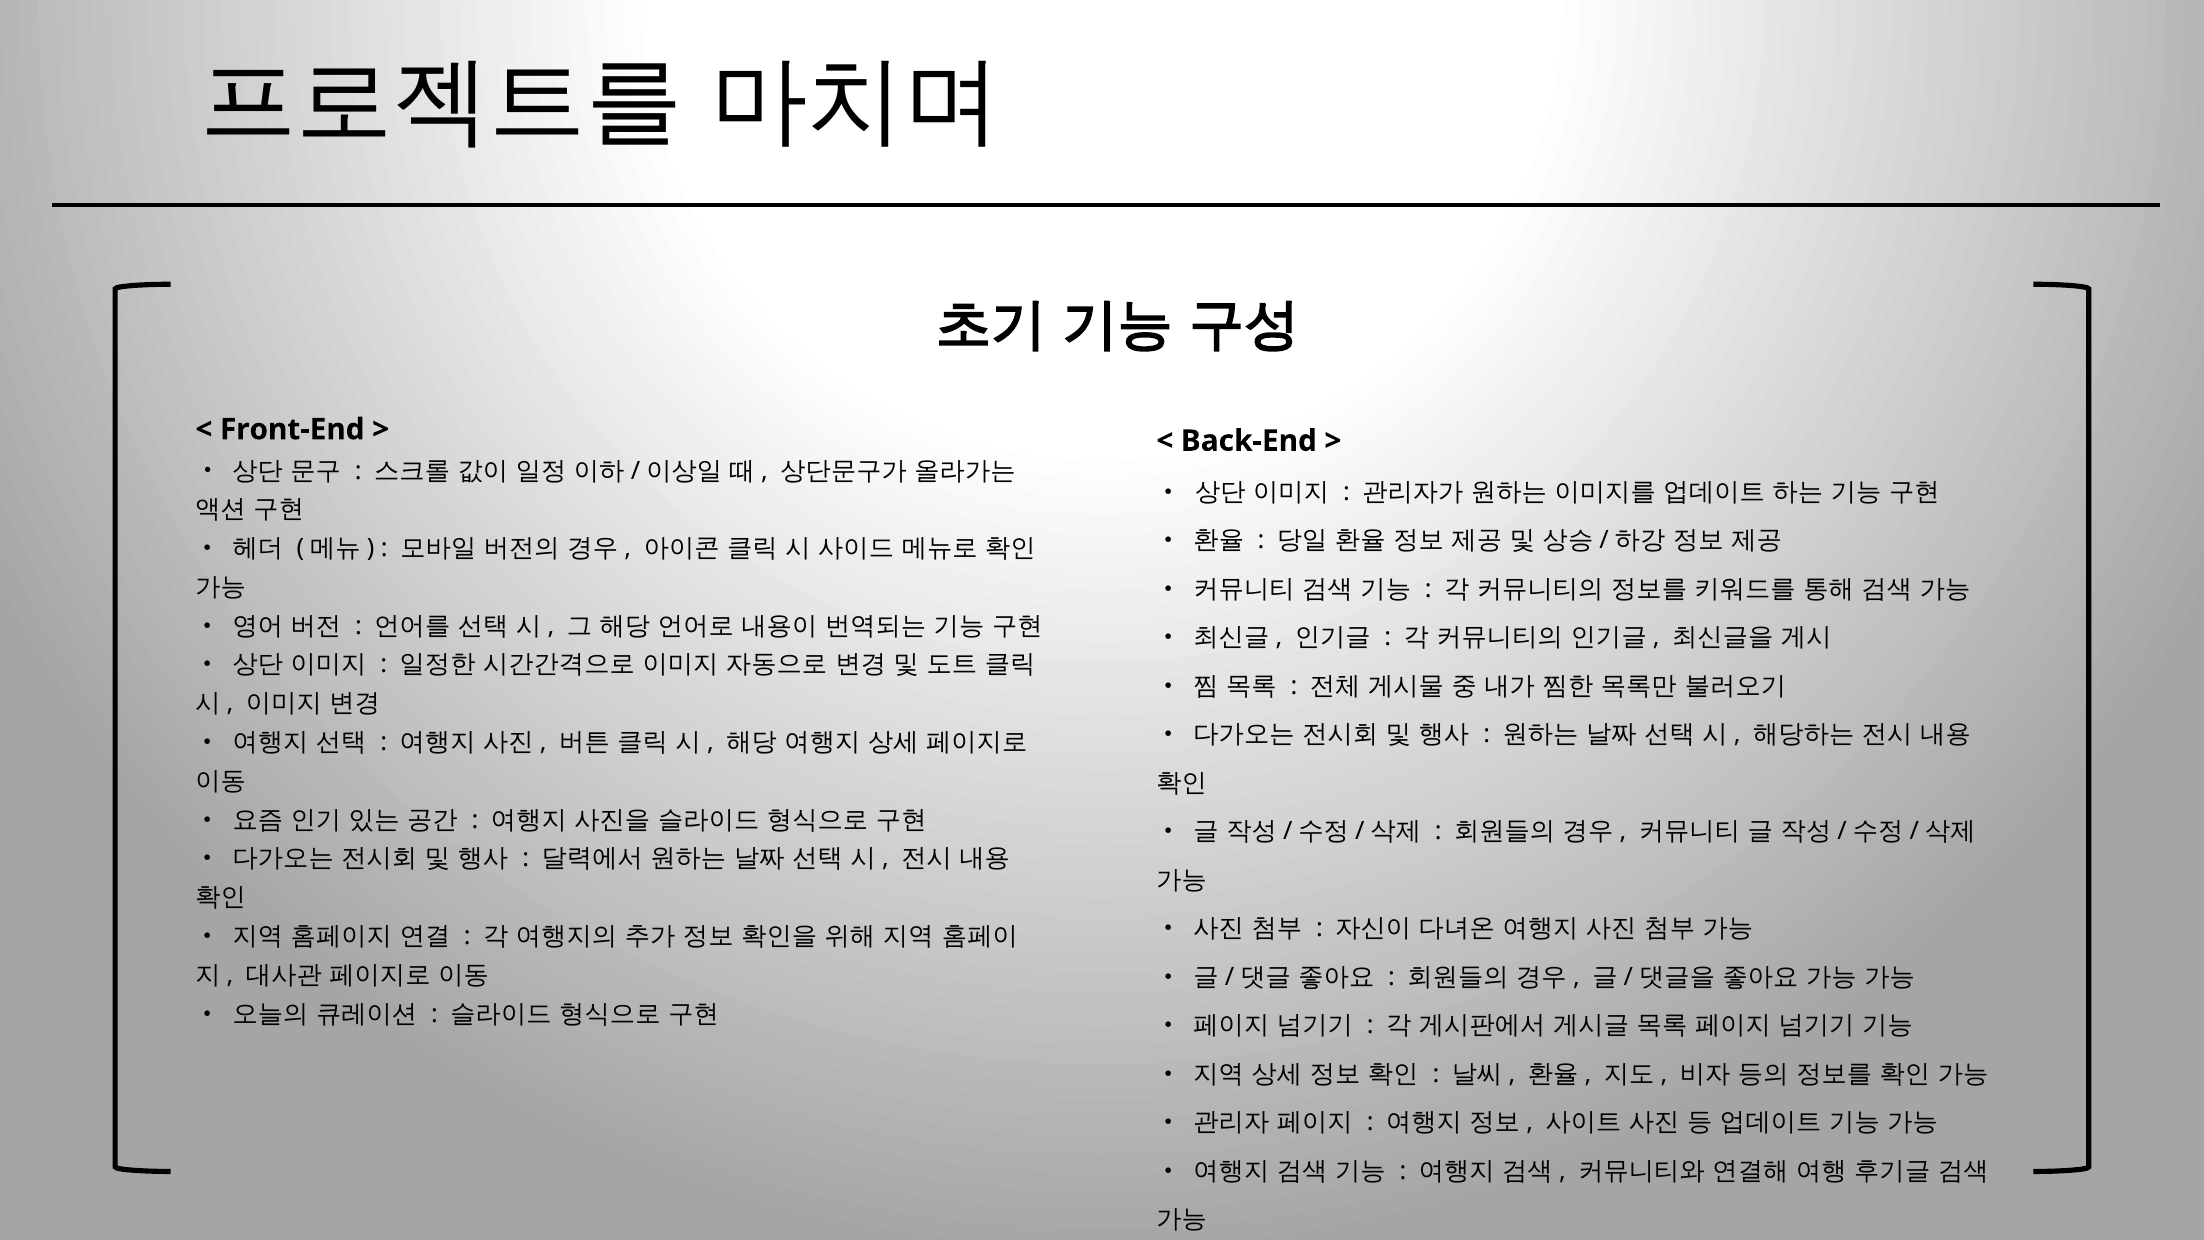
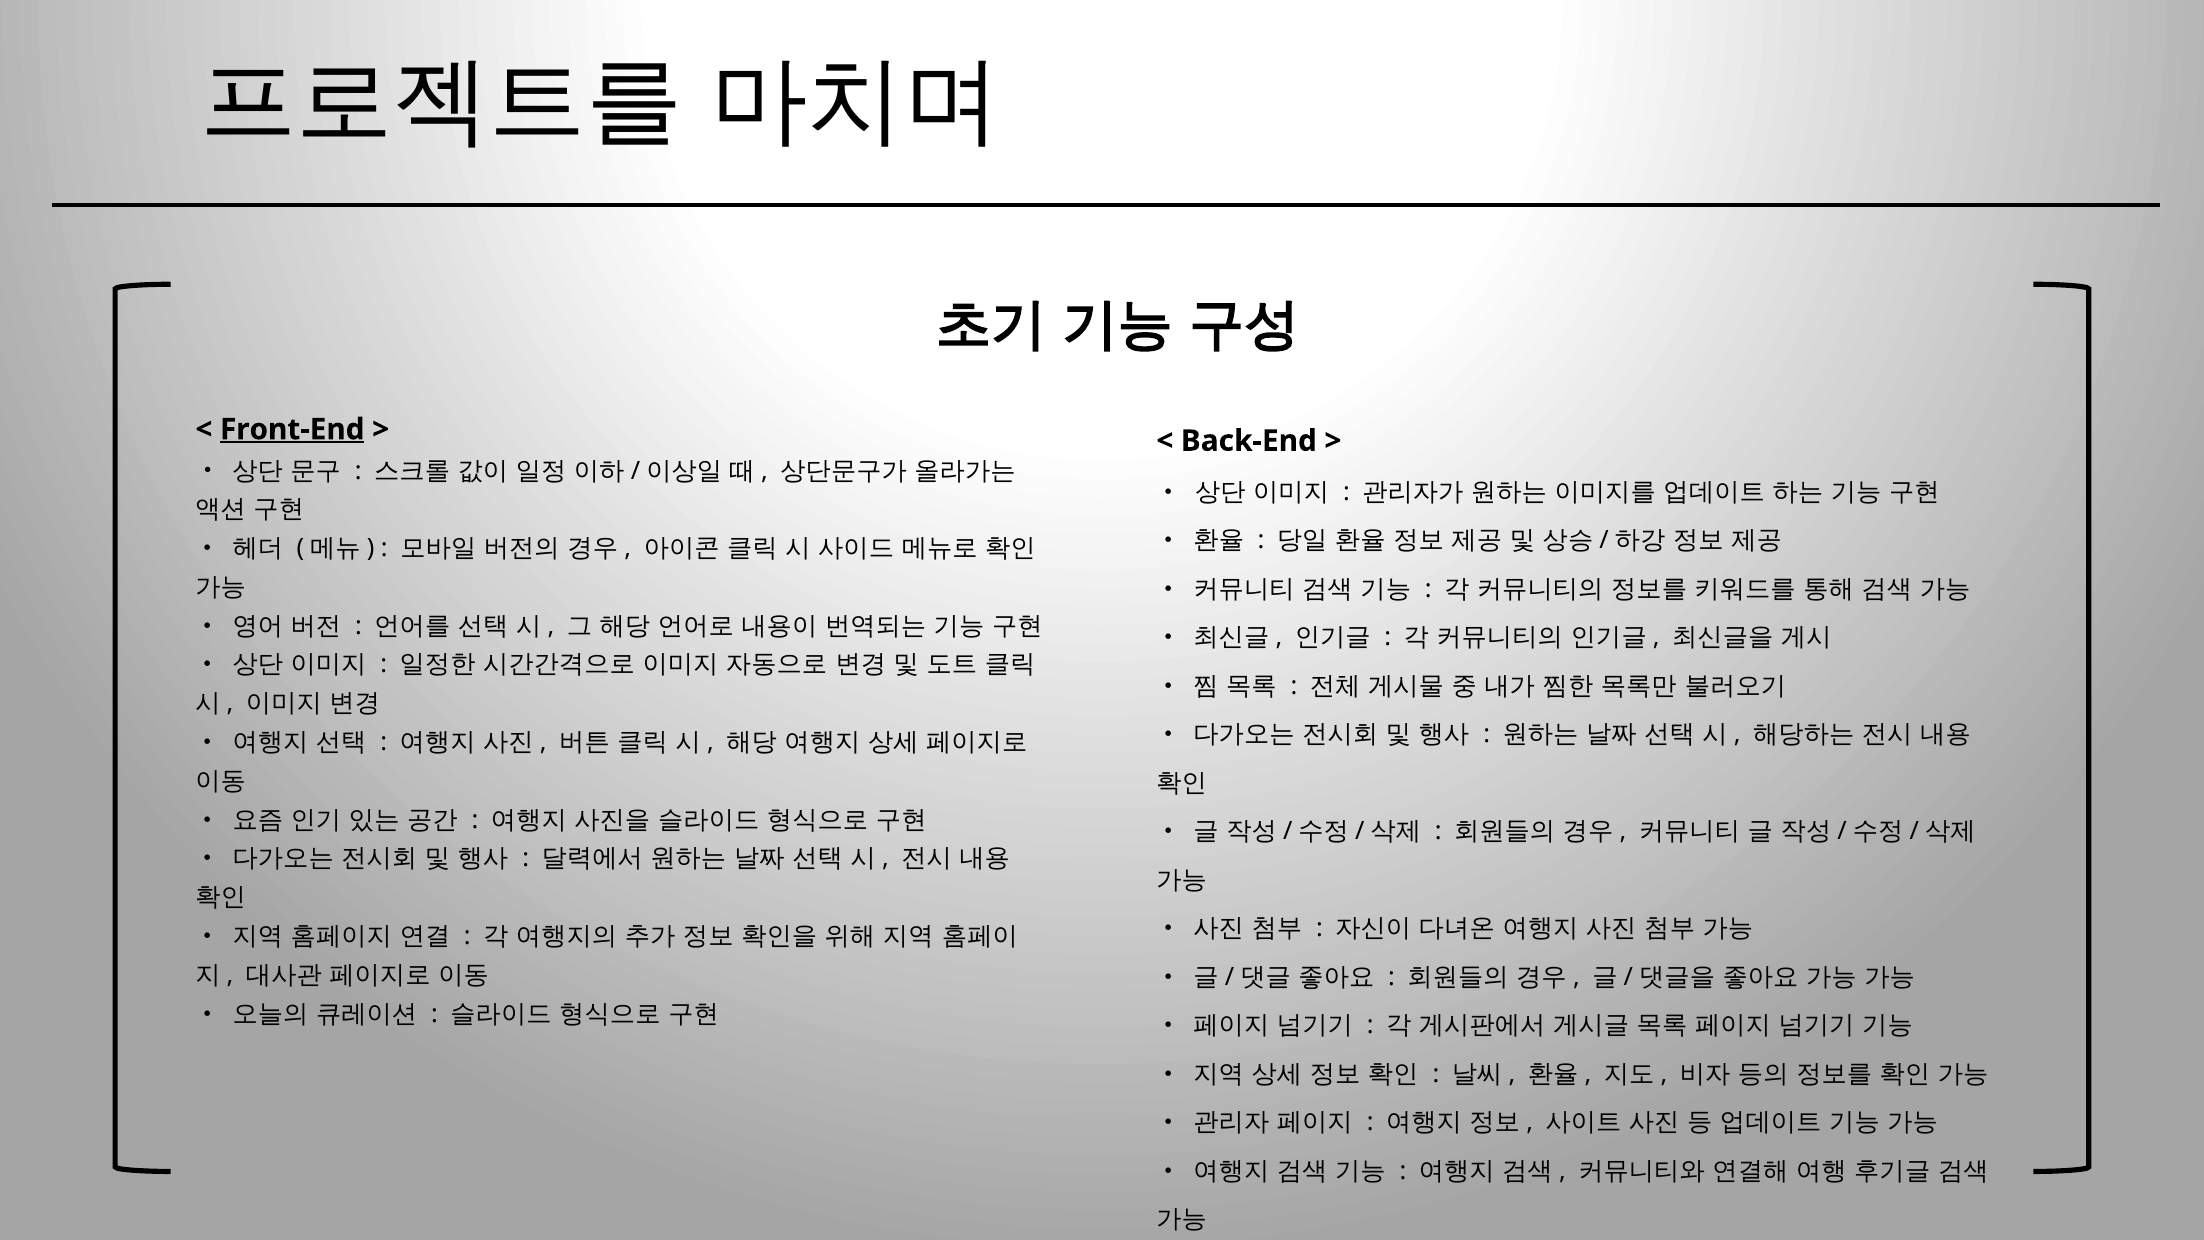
Front-End underline: none -> present
